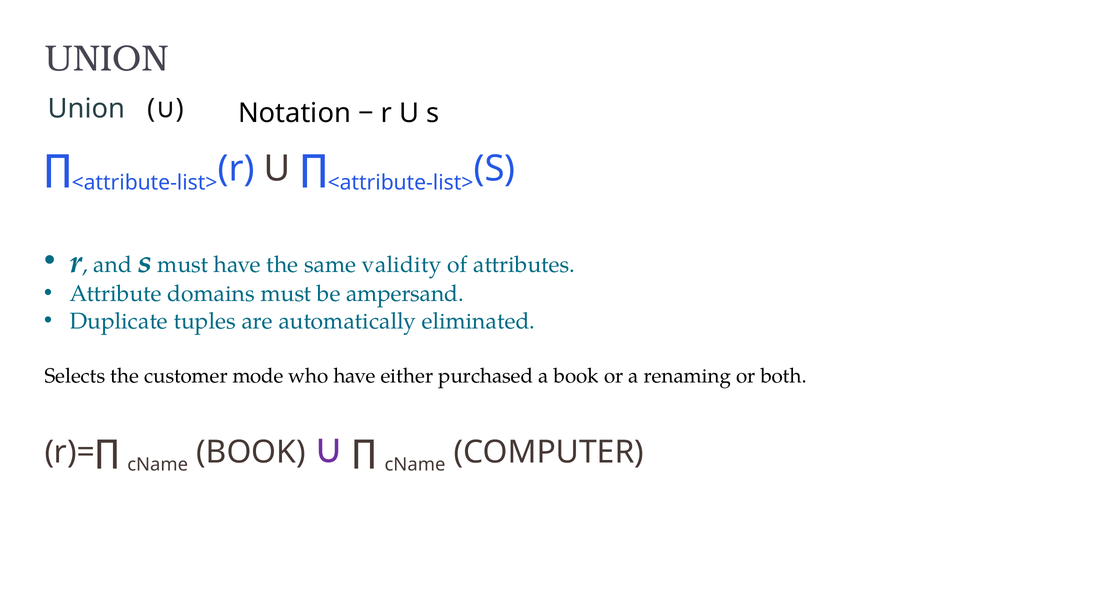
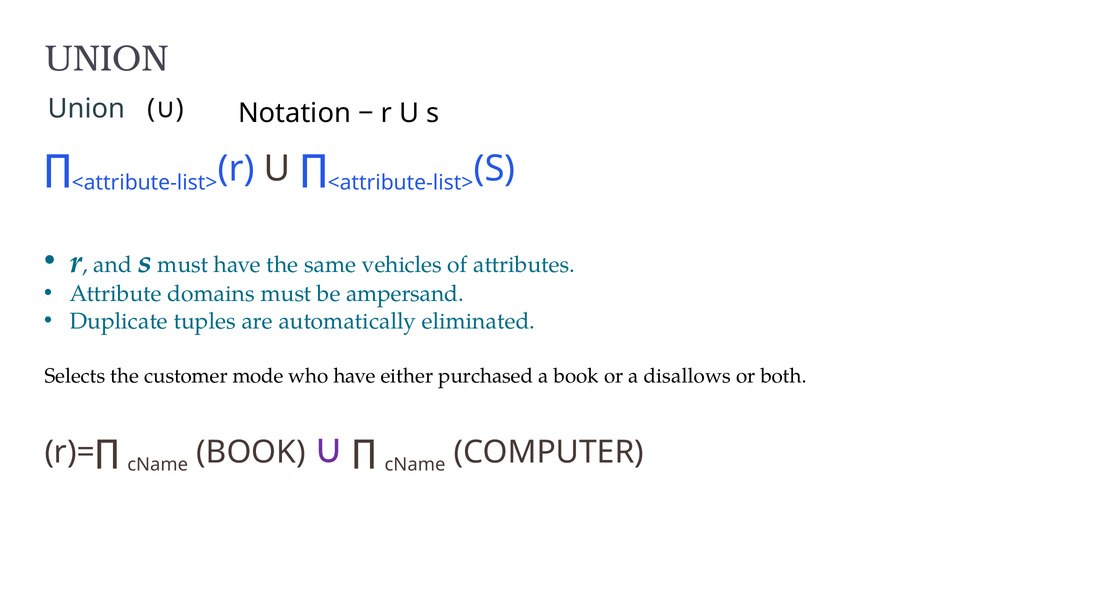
validity: validity -> vehicles
renaming: renaming -> disallows
